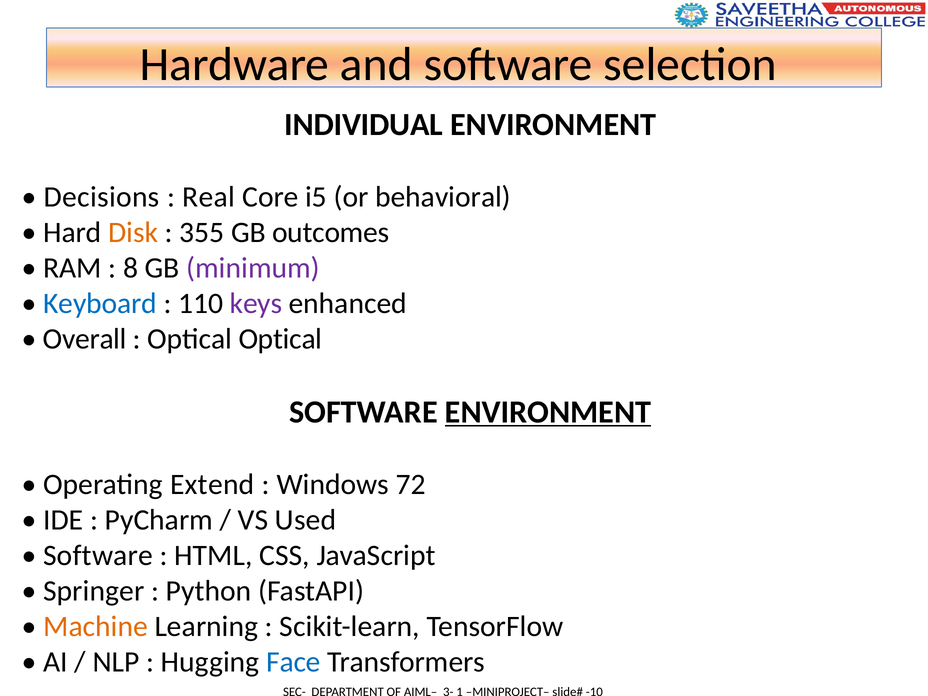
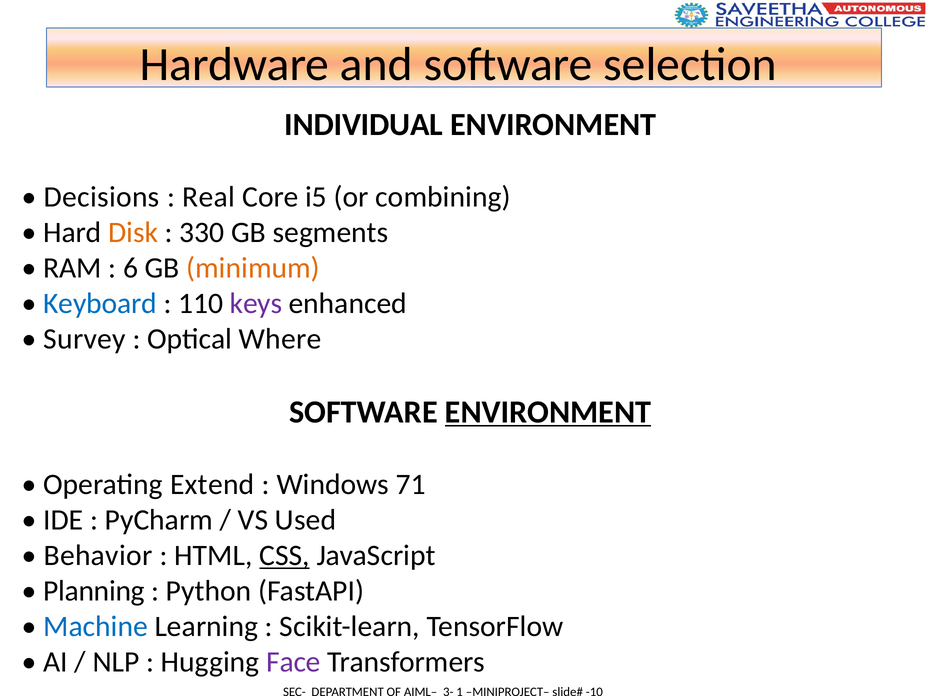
behavioral: behavioral -> combining
355: 355 -> 330
outcomes: outcomes -> segments
8: 8 -> 6
minimum colour: purple -> orange
Overall: Overall -> Survey
Optical Optical: Optical -> Where
72: 72 -> 71
Software at (98, 555): Software -> Behavior
CSS underline: none -> present
Springer: Springer -> Planning
Machine colour: orange -> blue
Face colour: blue -> purple
